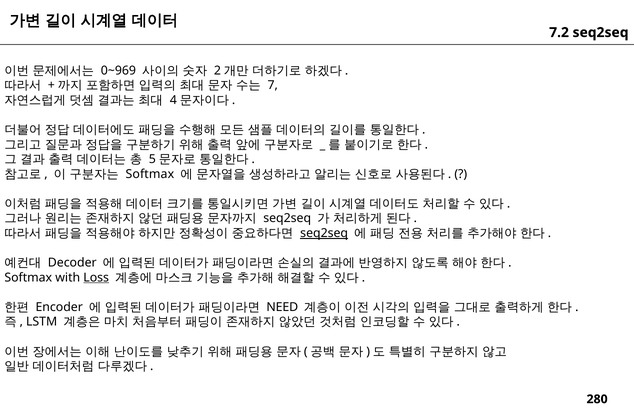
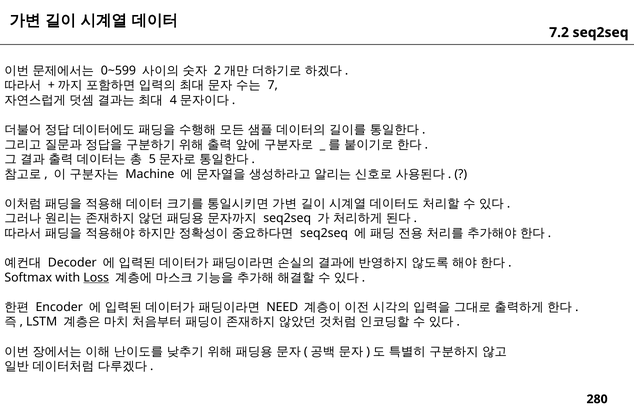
0~969: 0~969 -> 0~599
Softmax at (150, 174): Softmax -> Machine
seq2seq at (324, 233) underline: present -> none
